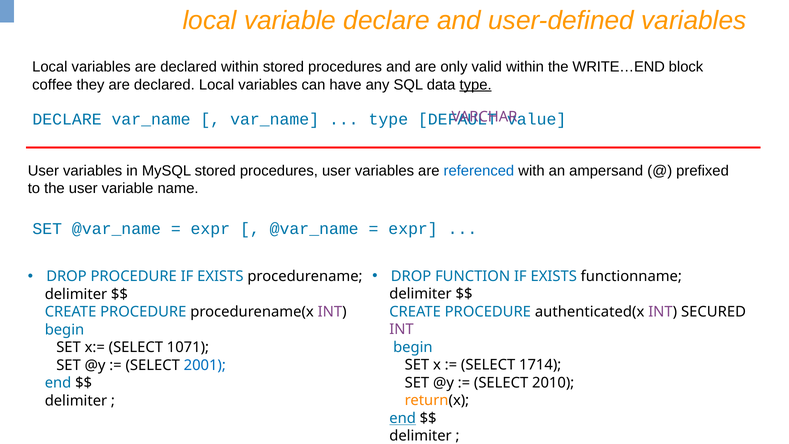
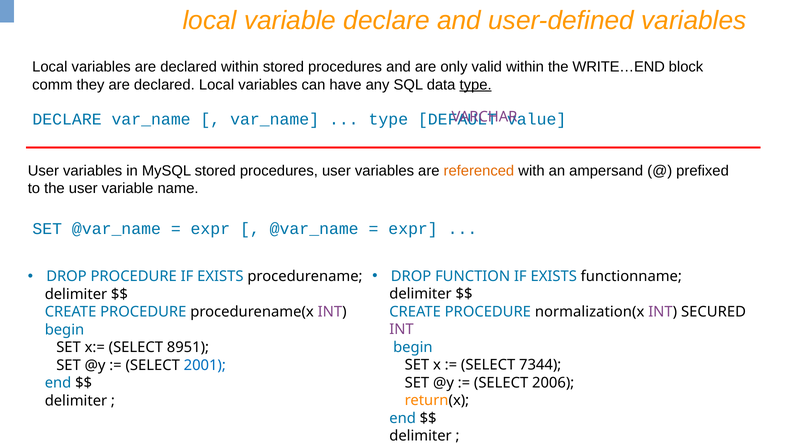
coffee: coffee -> comm
referenced colour: blue -> orange
authenticated(x: authenticated(x -> normalization(x
1071: 1071 -> 8951
1714: 1714 -> 7344
2010: 2010 -> 2006
end at (403, 418) underline: present -> none
